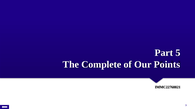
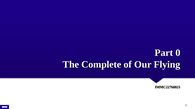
5: 5 -> 0
Points: Points -> Flying
